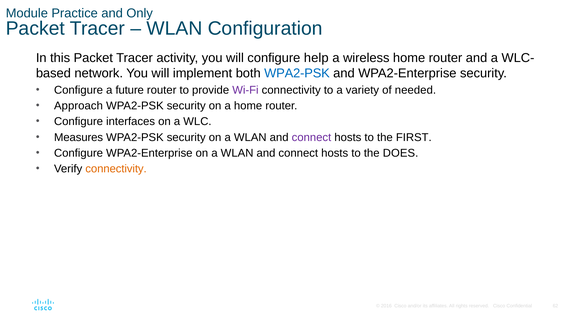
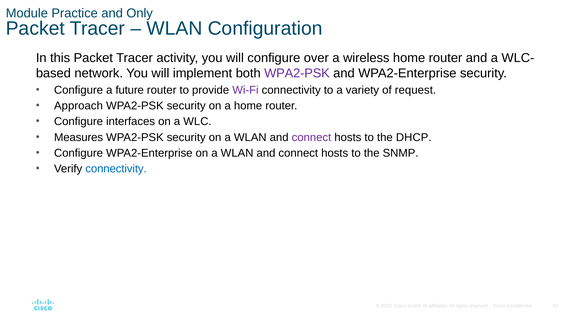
help: help -> over
WPA2-PSK at (297, 73) colour: blue -> purple
needed: needed -> request
FIRST: FIRST -> DHCP
DOES: DOES -> SNMP
connectivity at (116, 169) colour: orange -> blue
